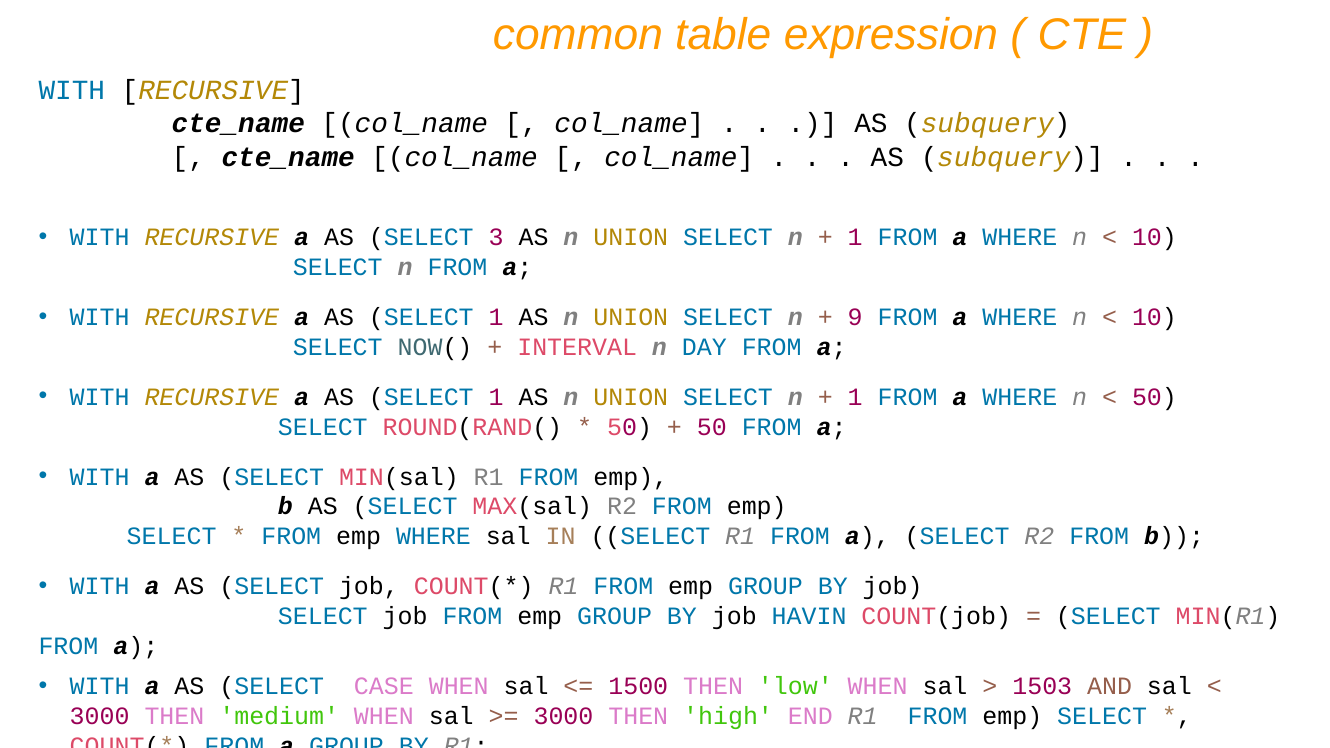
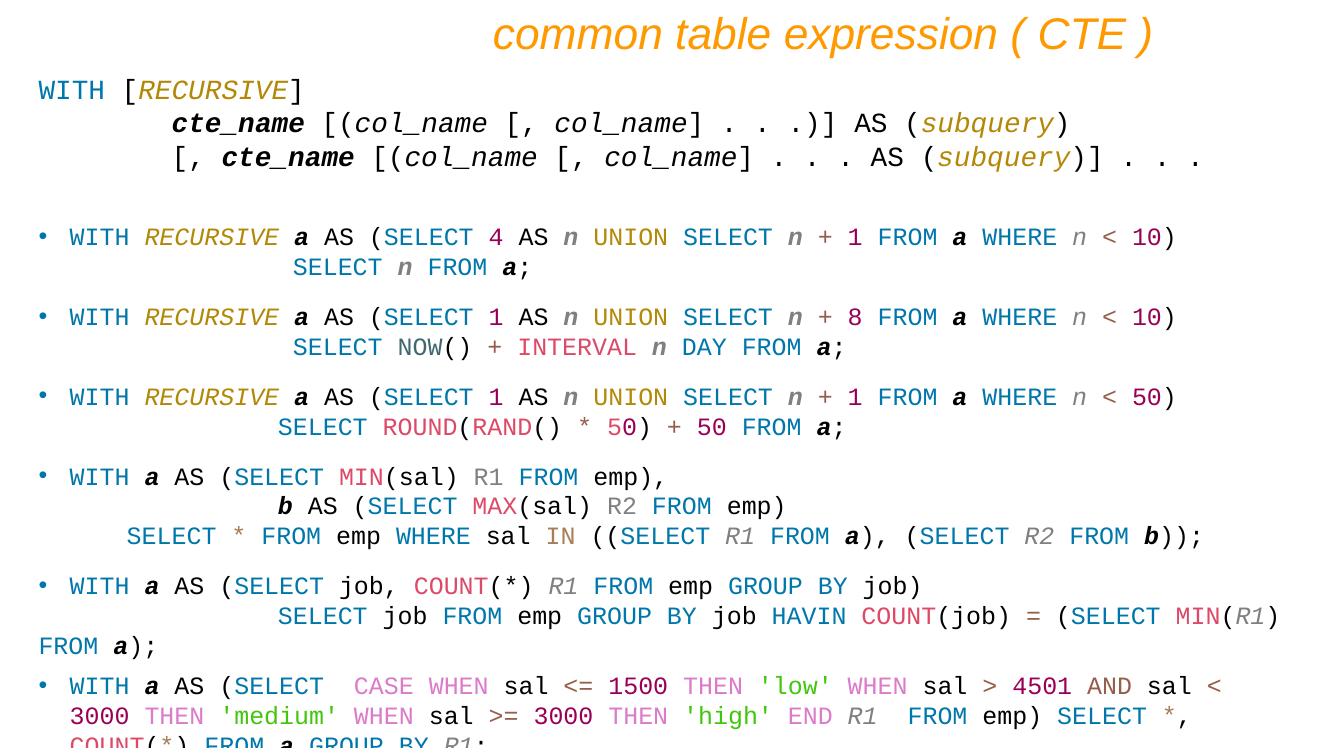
3: 3 -> 4
9: 9 -> 8
1503: 1503 -> 4501
